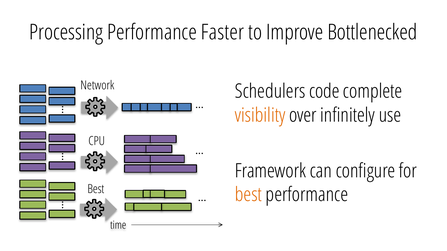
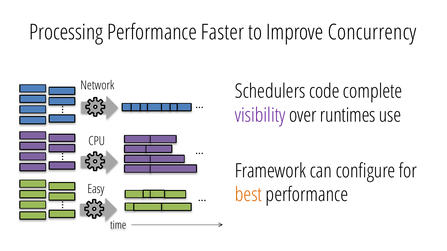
Bottlenecked: Bottlenecked -> Concurrency
visibility colour: orange -> purple
infinitely: infinitely -> runtimes
Best at (96, 189): Best -> Easy
